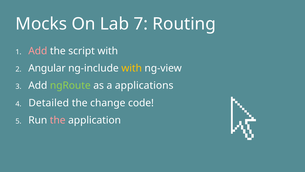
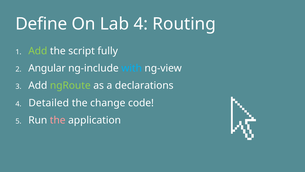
Mocks: Mocks -> Define
Lab 7: 7 -> 4
Add at (38, 51) colour: pink -> light green
script with: with -> fully
with at (132, 68) colour: yellow -> light blue
applications: applications -> declarations
